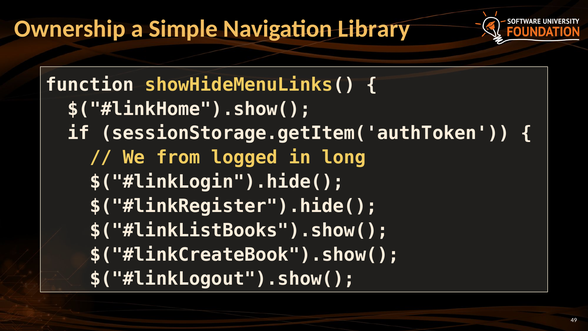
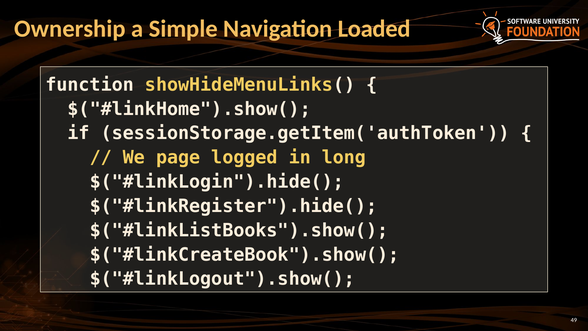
Library: Library -> Loaded
from: from -> page
